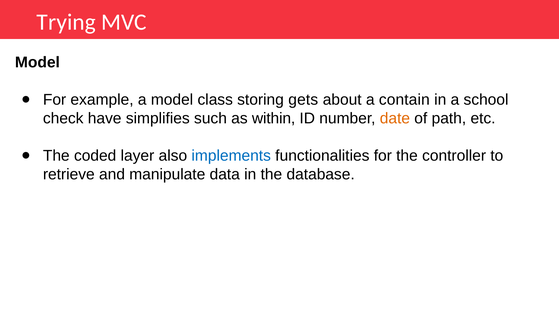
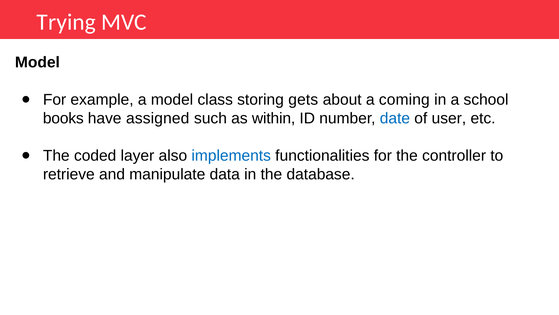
contain: contain -> coming
check: check -> books
simplifies: simplifies -> assigned
date colour: orange -> blue
path: path -> user
